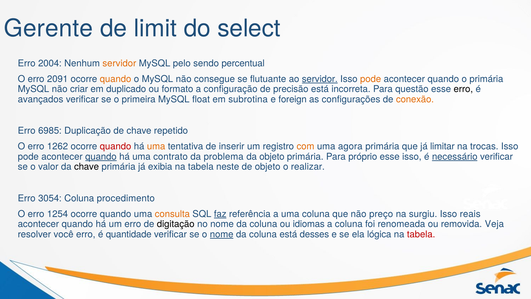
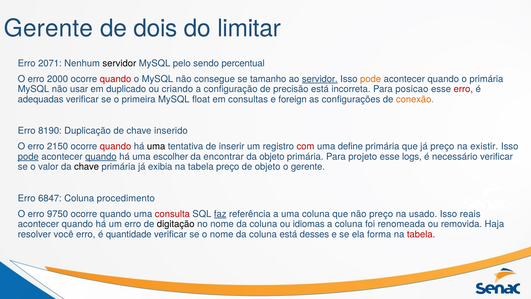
limit: limit -> dois
select: select -> limitar
2004: 2004 -> 2071
servidor at (119, 63) colour: orange -> black
2091: 2091 -> 2000
quando at (116, 79) colour: orange -> red
flutuante: flutuante -> tamanho
criar: criar -> usar
formato: formato -> criando
questão: questão -> posicao
erro at (463, 89) colour: black -> red
avançados: avançados -> adequadas
subrotina: subrotina -> consultas
6985: 6985 -> 8190
repetido: repetido -> inserido
1262: 1262 -> 2150
uma at (156, 146) colour: orange -> black
com colour: orange -> red
agora: agora -> define
já limitar: limitar -> preço
trocas: trocas -> existir
pode at (28, 156) underline: none -> present
contrato: contrato -> escolher
problema: problema -> encontrar
próprio: próprio -> projeto
esse isso: isso -> logs
necessário underline: present -> none
tabela neste: neste -> preço
o realizar: realizar -> gerente
3054: 3054 -> 6847
1254: 1254 -> 9750
consulta colour: orange -> red
surgiu: surgiu -> usado
Veja: Veja -> Haja
nome at (222, 234) underline: present -> none
lógica: lógica -> forma
